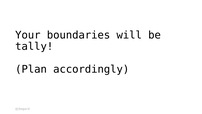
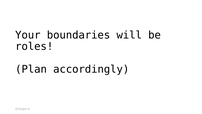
tally: tally -> roles
